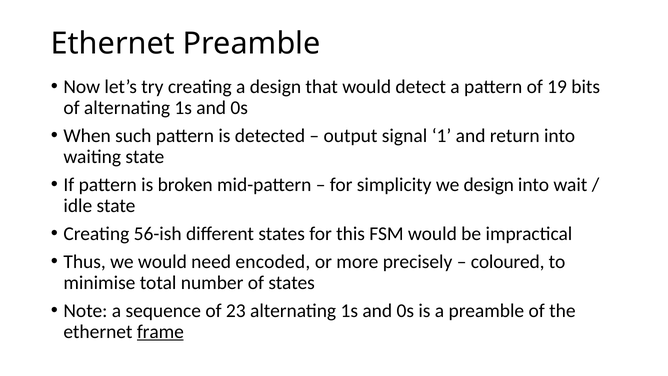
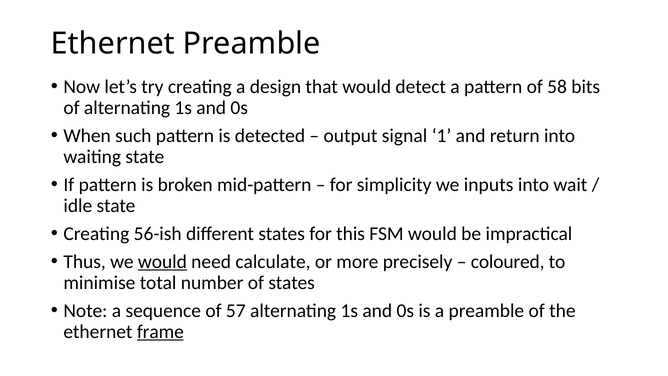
19: 19 -> 58
we design: design -> inputs
would at (162, 261) underline: none -> present
encoded: encoded -> calculate
23: 23 -> 57
